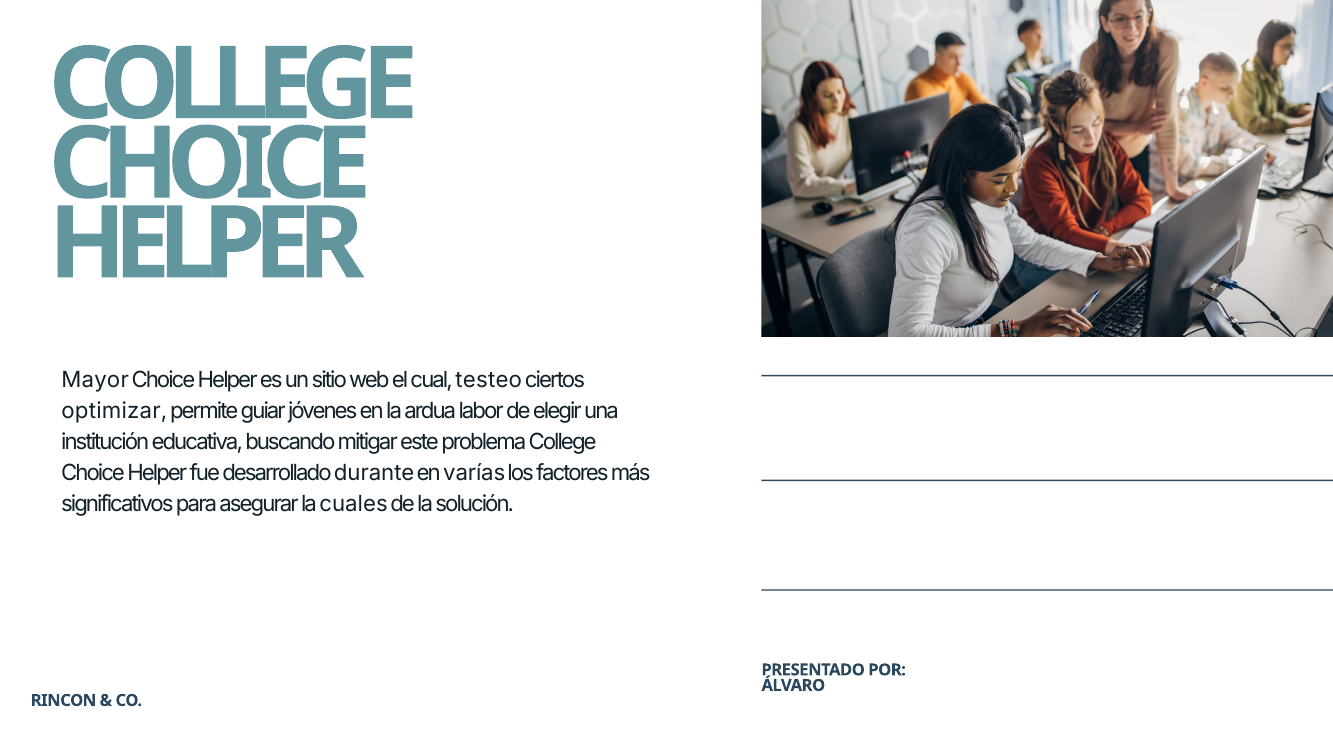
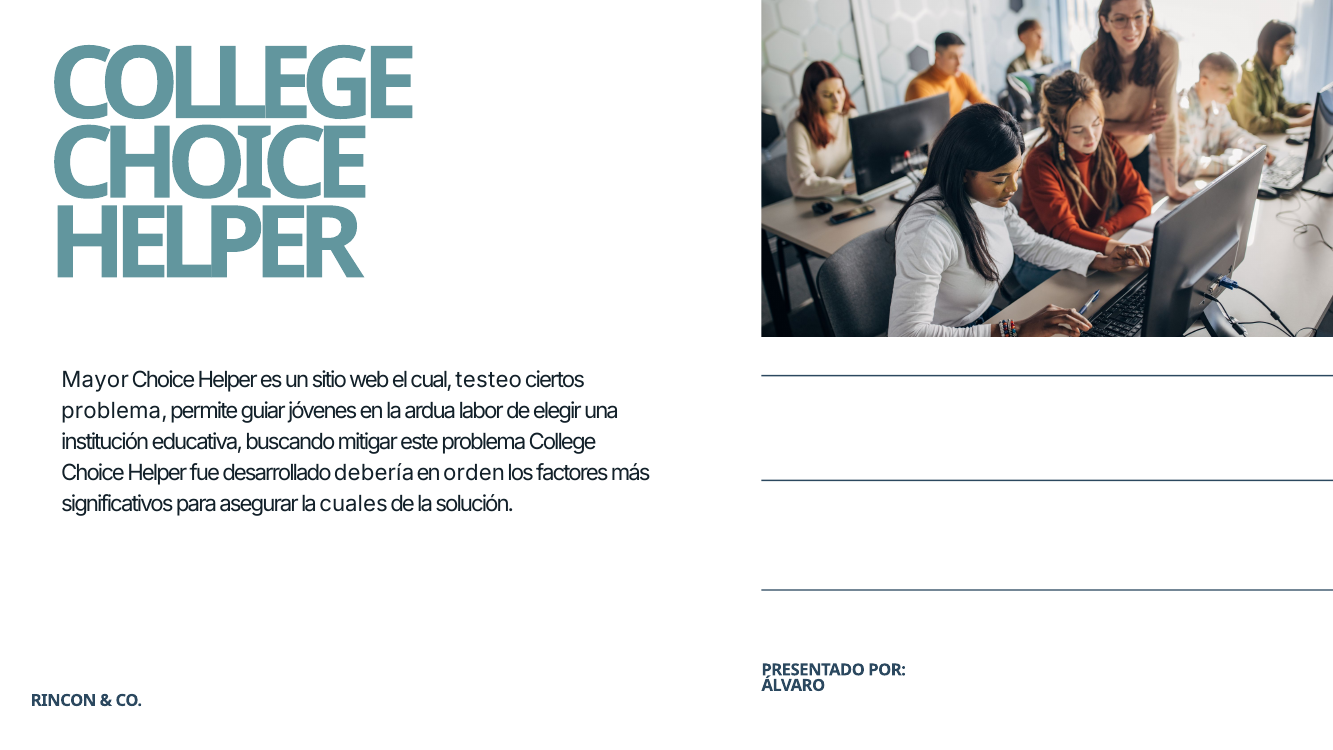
optimizar at (114, 411): optimizar -> problema
durante: durante -> debería
varías: varías -> orden
